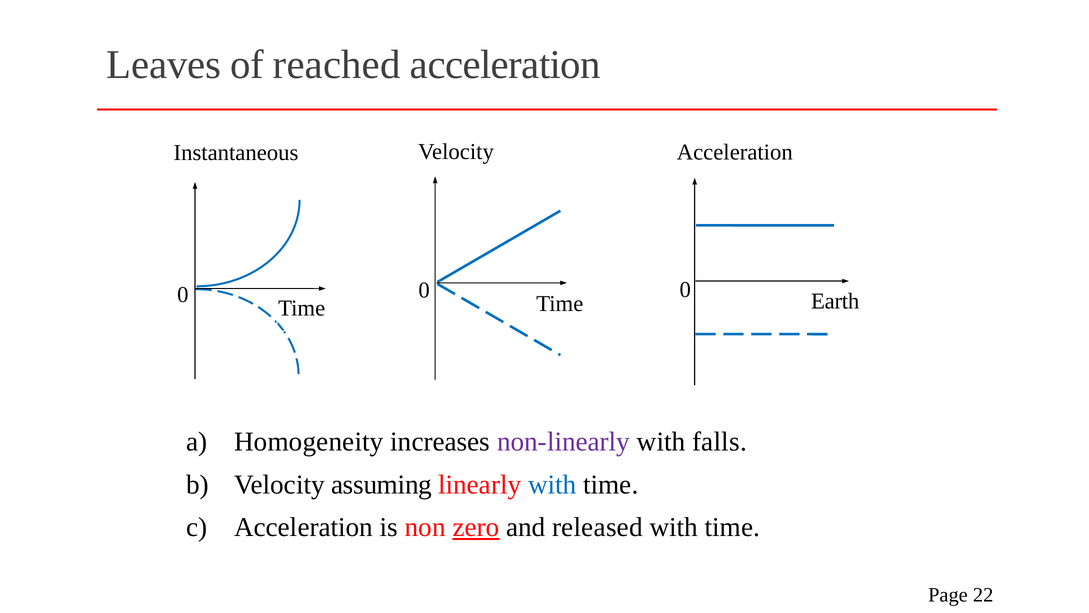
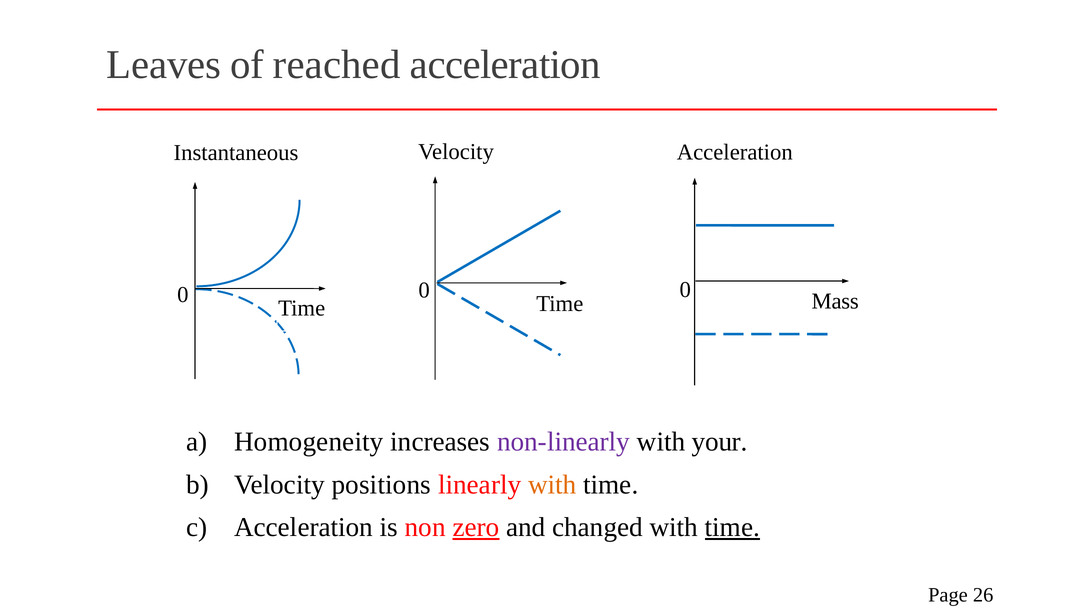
Earth: Earth -> Mass
falls: falls -> your
assuming: assuming -> positions
with at (552, 484) colour: blue -> orange
released: released -> changed
time at (732, 527) underline: none -> present
22: 22 -> 26
